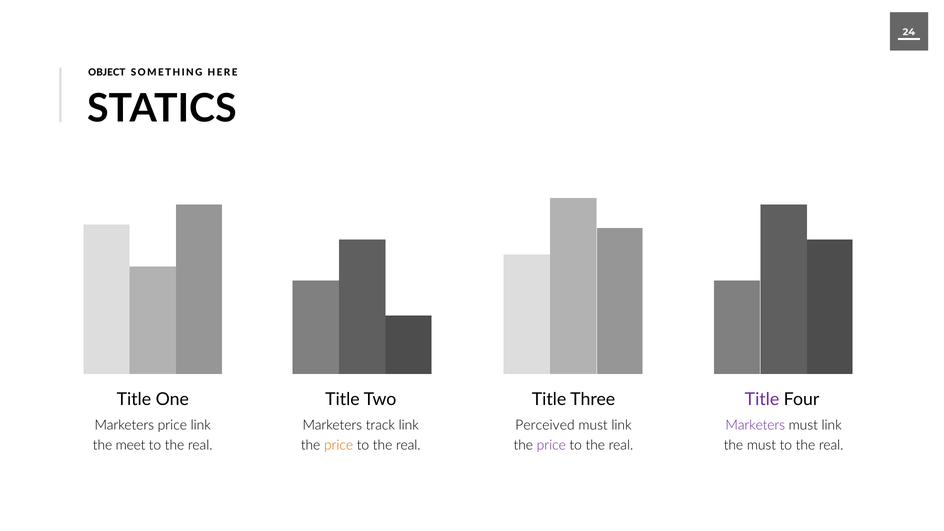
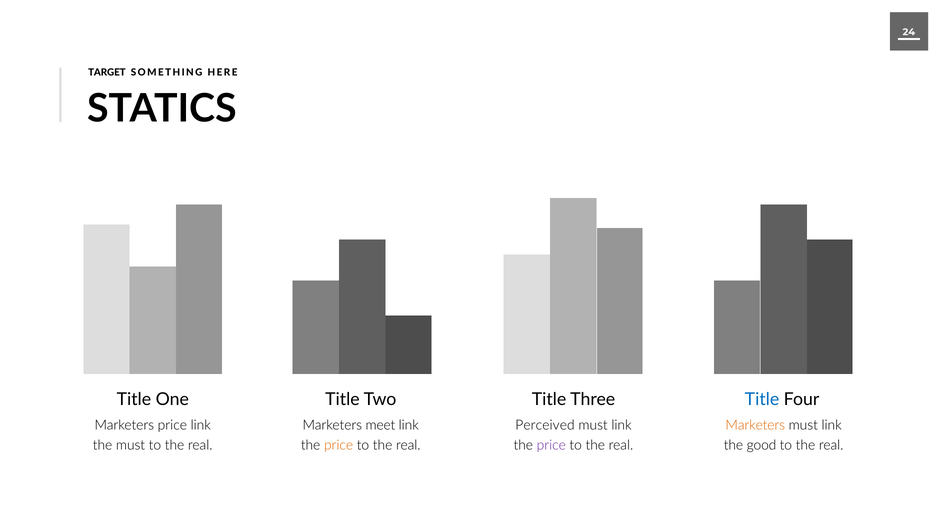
OBJECT: OBJECT -> TARGET
Title at (762, 399) colour: purple -> blue
track: track -> meet
Marketers at (755, 425) colour: purple -> orange
the meet: meet -> must
the must: must -> good
